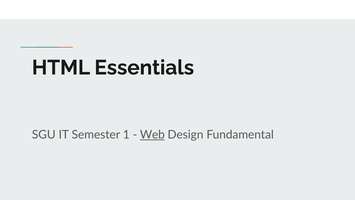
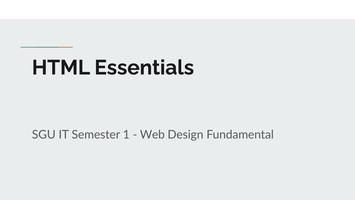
Web underline: present -> none
